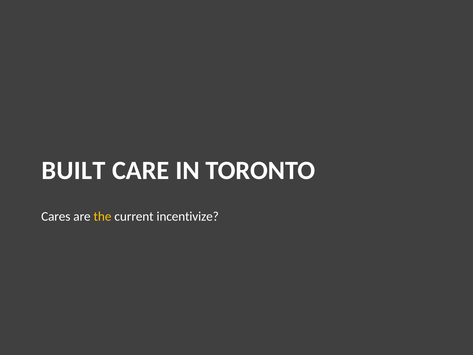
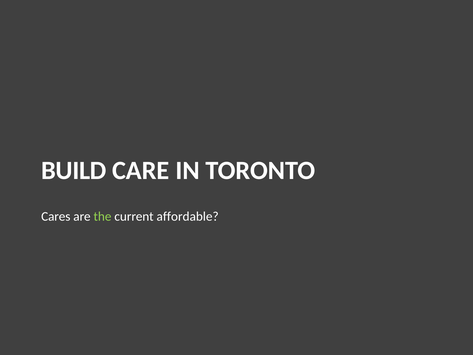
BUILT: BUILT -> BUILD
the colour: yellow -> light green
incentivize: incentivize -> affordable
